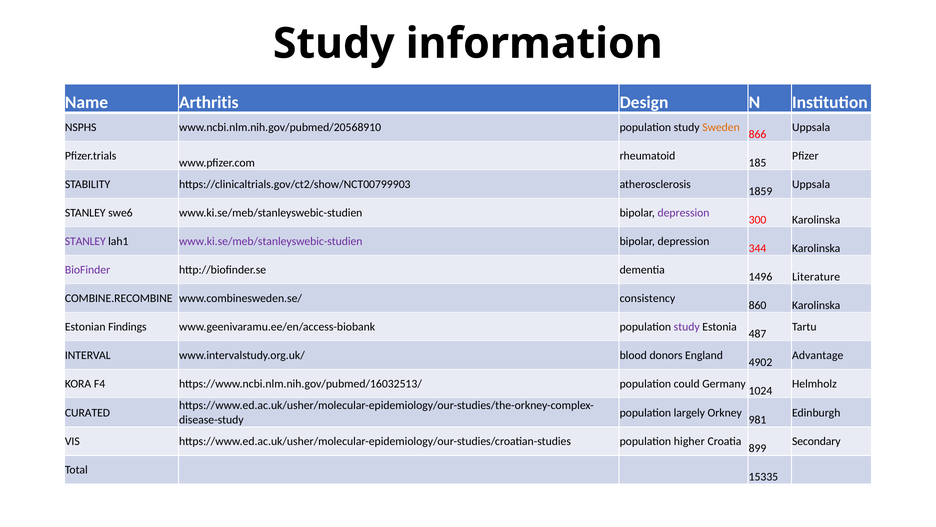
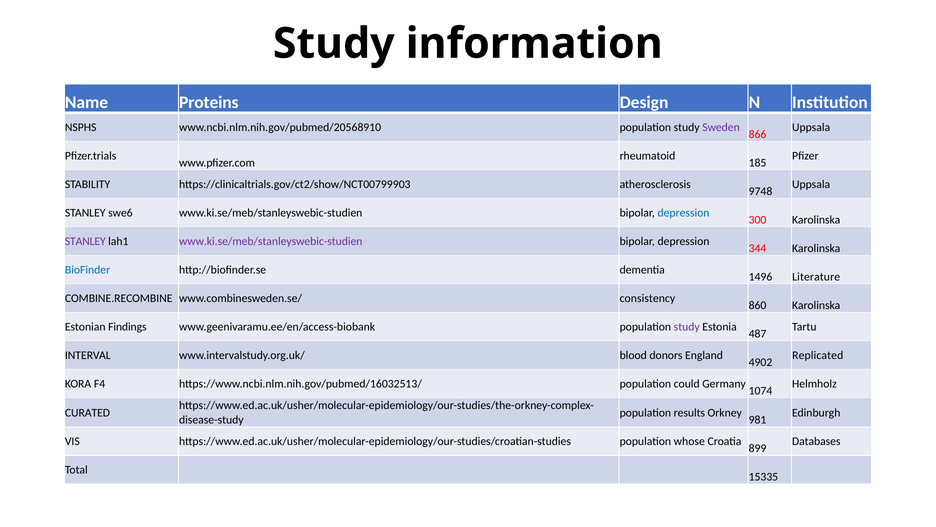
Arthritis: Arthritis -> Proteins
Sweden colour: orange -> purple
1859: 1859 -> 9748
depression at (684, 213) colour: purple -> blue
BioFinder colour: purple -> blue
Advantage: Advantage -> Replicated
1024: 1024 -> 1074
largely: largely -> results
higher: higher -> whose
Secondary: Secondary -> Databases
